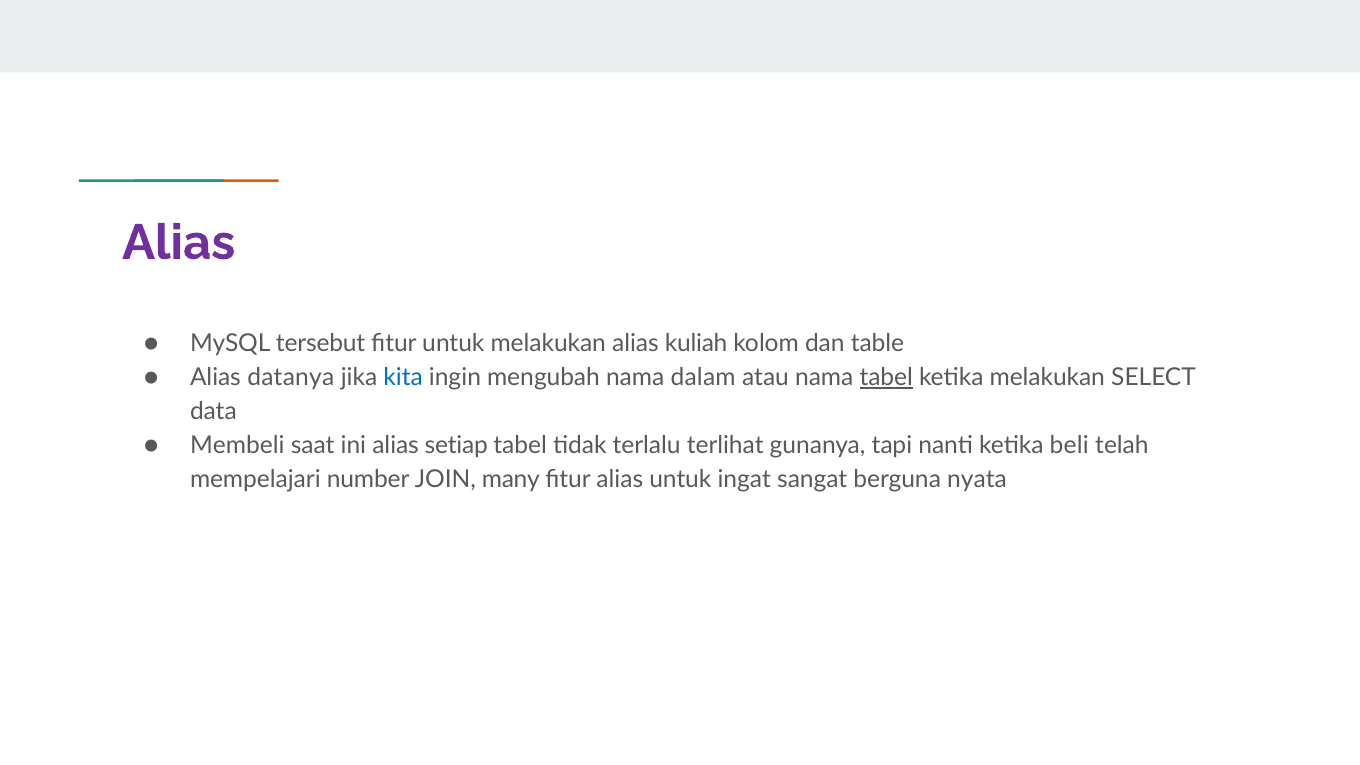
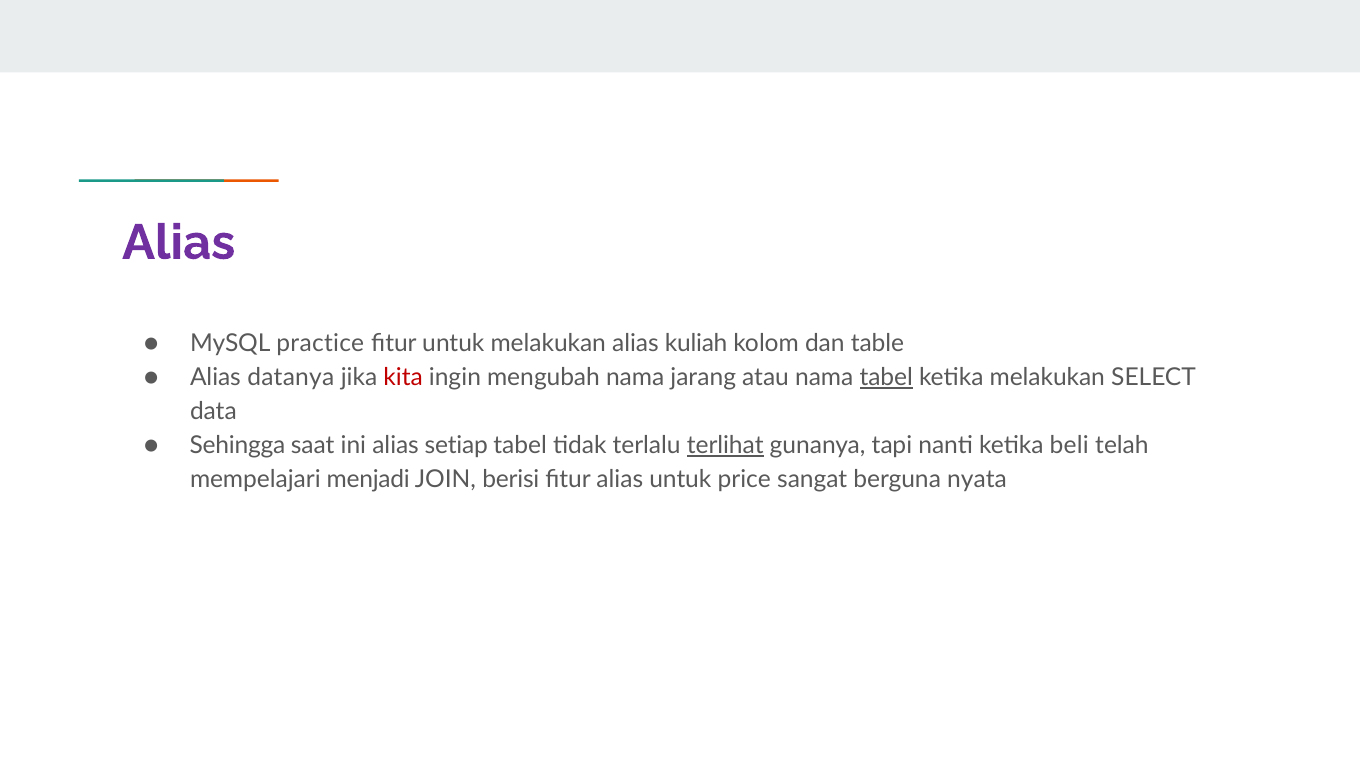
tersebut: tersebut -> practice
kita colour: blue -> red
dalam: dalam -> jarang
Membeli: Membeli -> Sehingga
terlihat underline: none -> present
number: number -> menjadi
many: many -> berisi
ingat: ingat -> price
